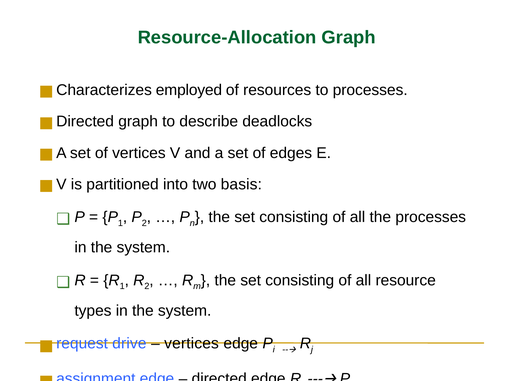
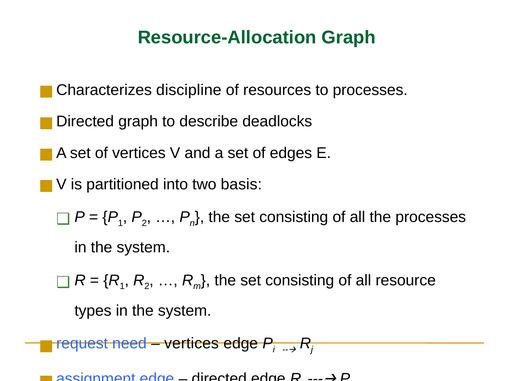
employed: employed -> discipline
drive: drive -> need
